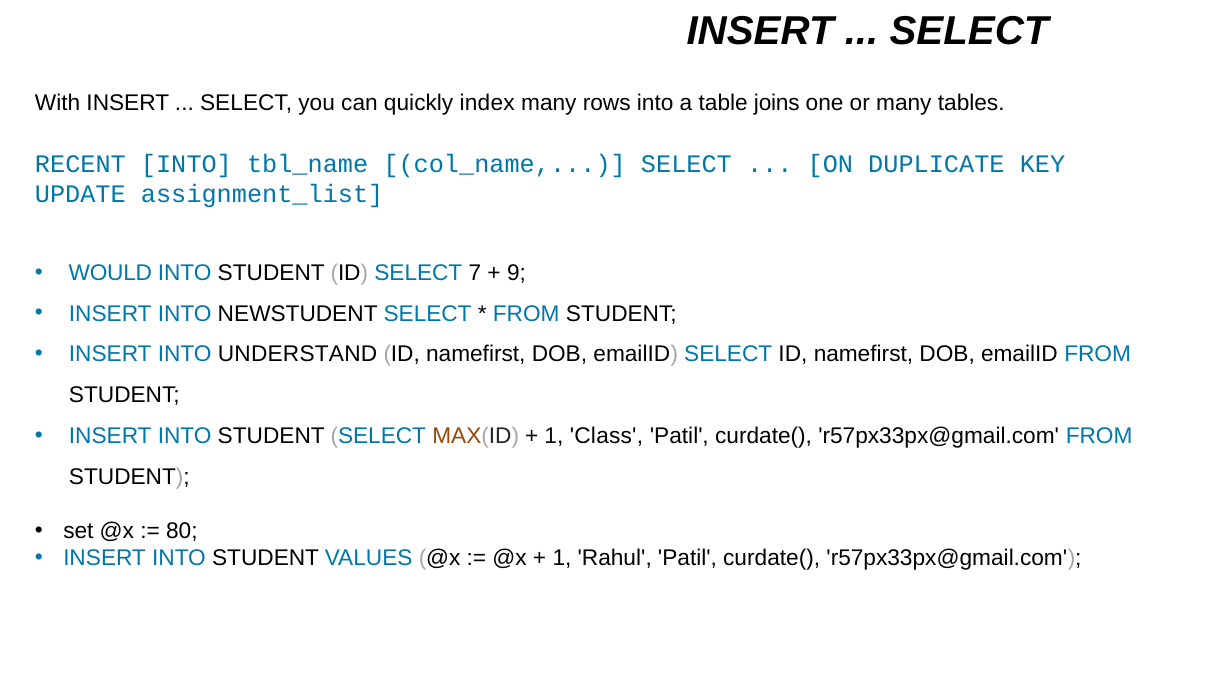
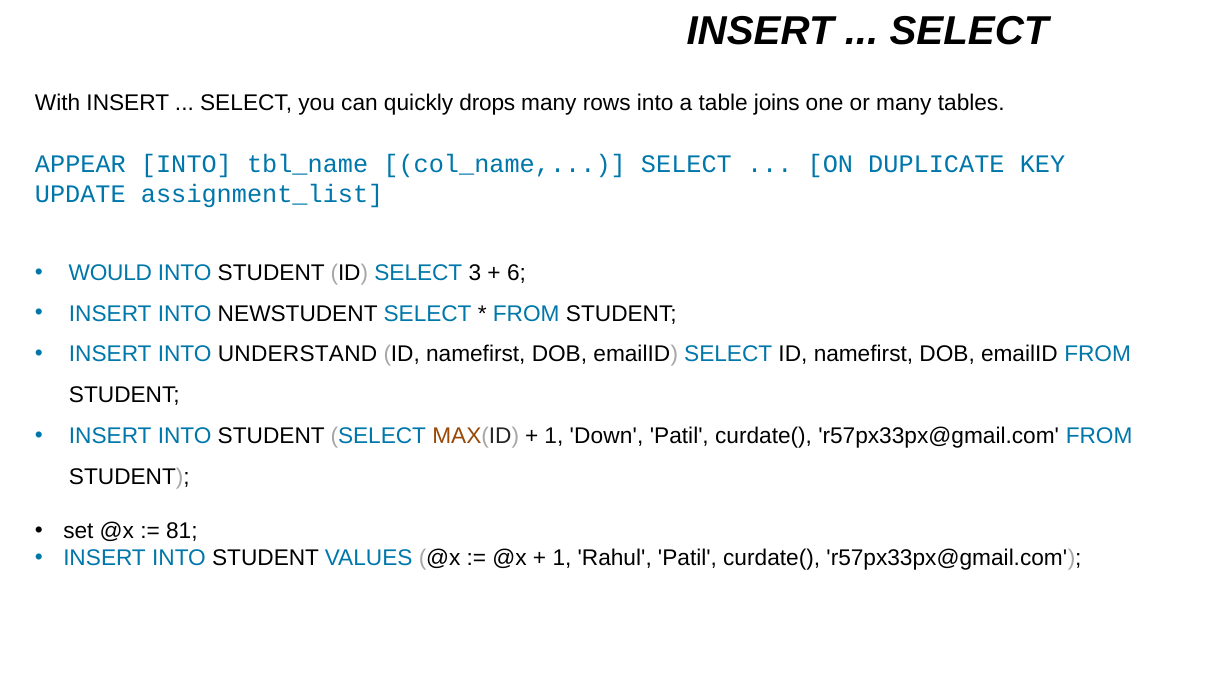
index: index -> drops
RECENT: RECENT -> APPEAR
7: 7 -> 3
9: 9 -> 6
Class: Class -> Down
80: 80 -> 81
